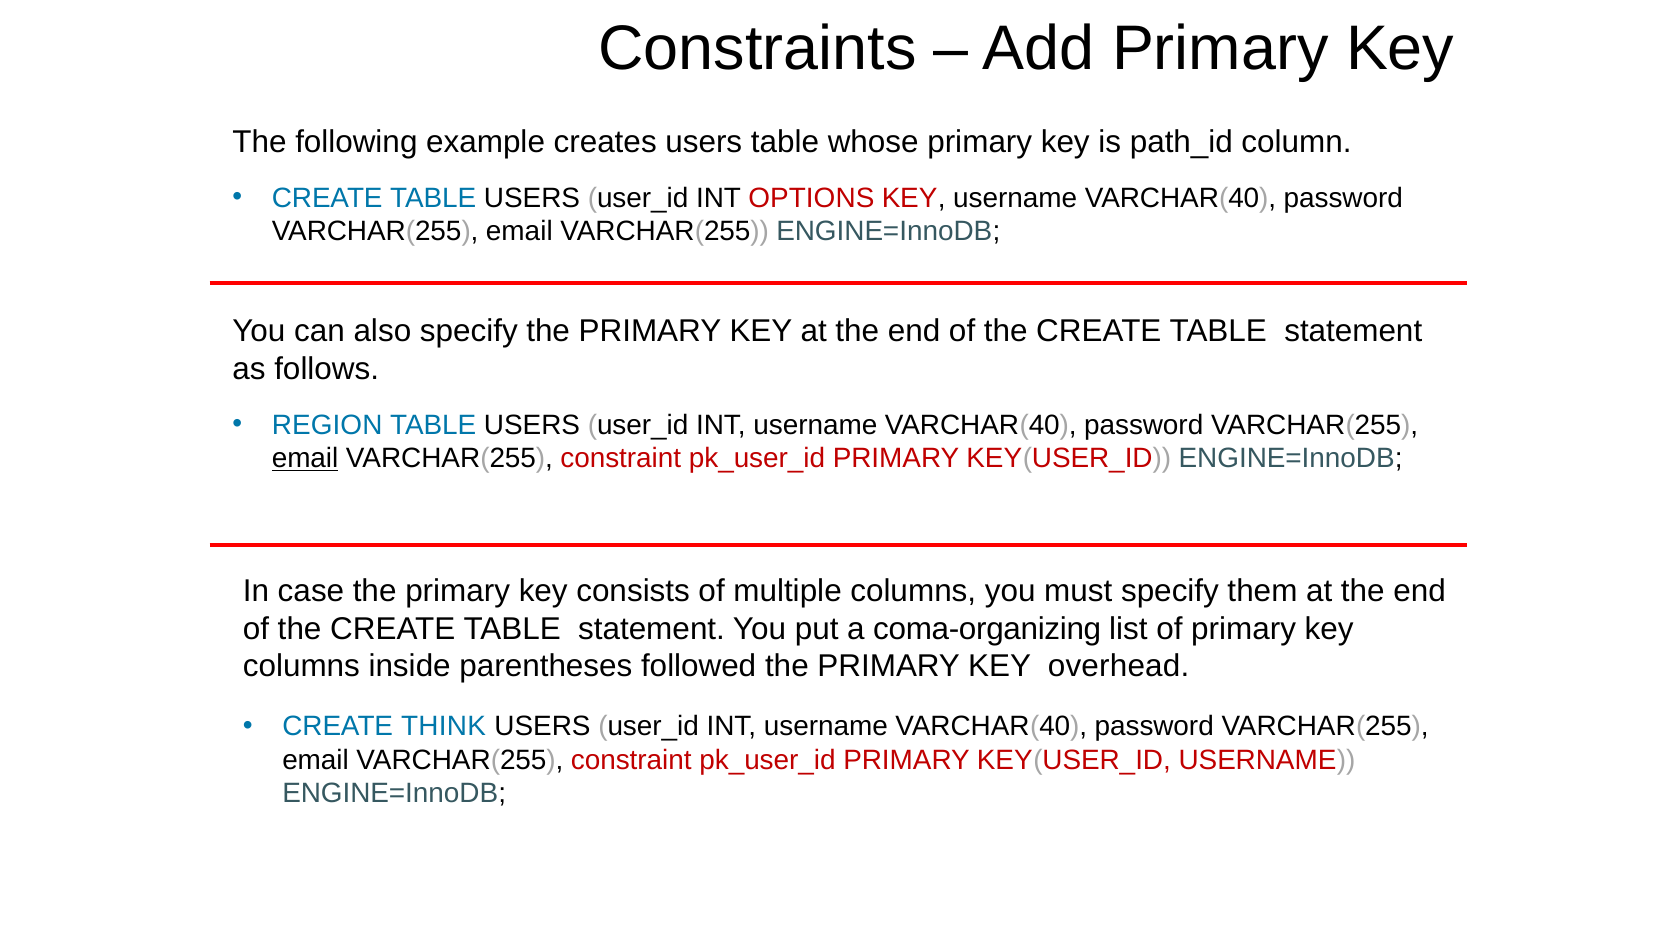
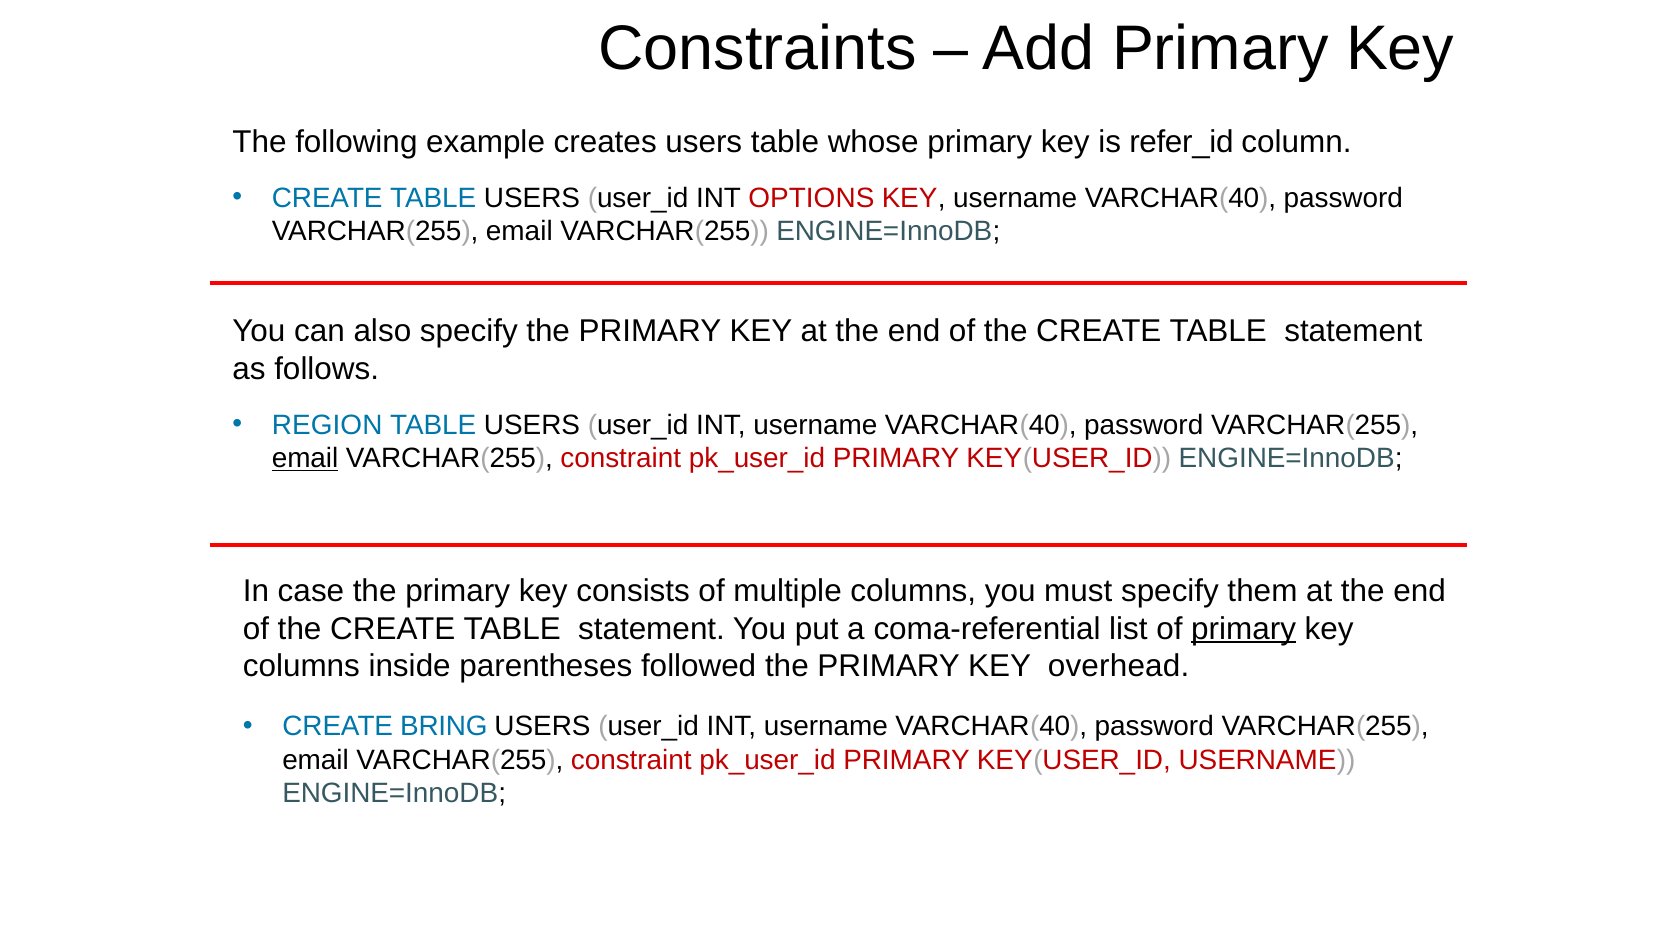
path_id: path_id -> refer_id
coma-organizing: coma-organizing -> coma-referential
primary at (1244, 628) underline: none -> present
THINK: THINK -> BRING
